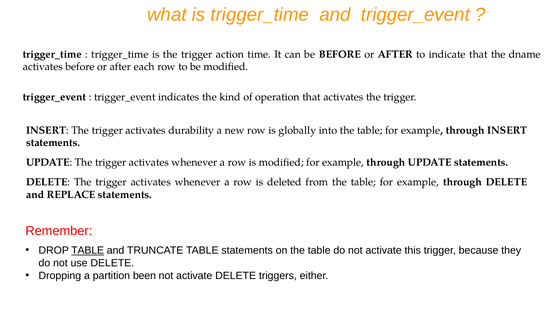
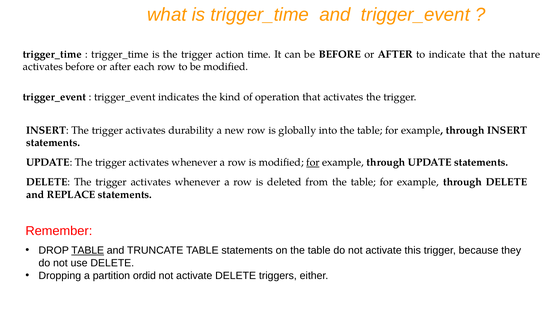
dname: dname -> nature
for at (313, 162) underline: none -> present
been: been -> ordid
